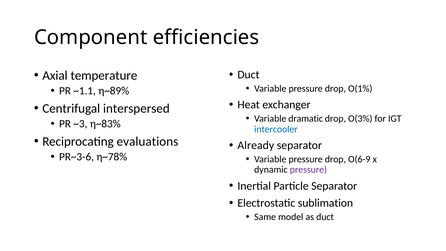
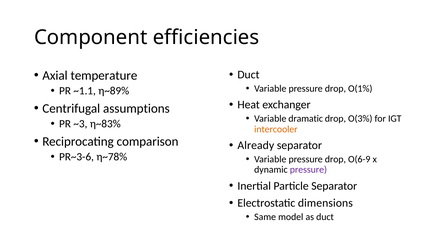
interspersed: interspersed -> assumptions
intercooler colour: blue -> orange
evaluations: evaluations -> comparison
sublimation: sublimation -> dimensions
